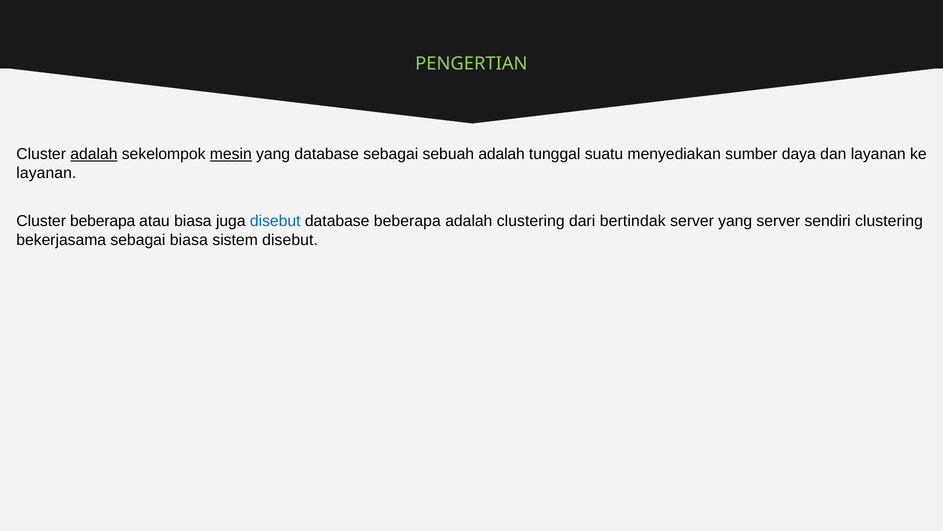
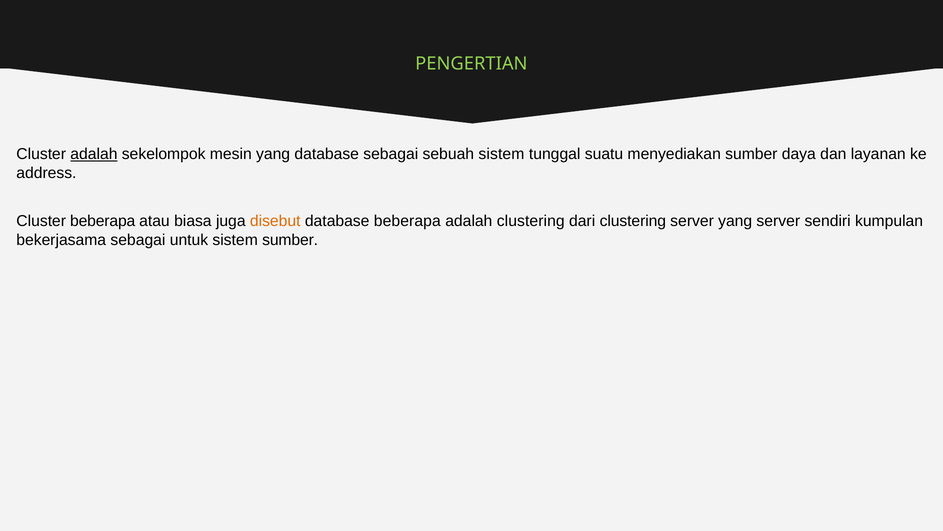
mesin underline: present -> none
sebuah adalah: adalah -> sistem
layanan at (46, 173): layanan -> address
disebut at (275, 221) colour: blue -> orange
dari bertindak: bertindak -> clustering
sendiri clustering: clustering -> kumpulan
sebagai biasa: biasa -> untuk
sistem disebut: disebut -> sumber
